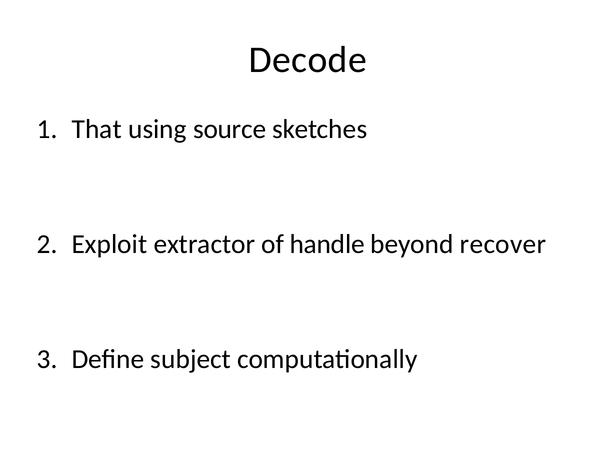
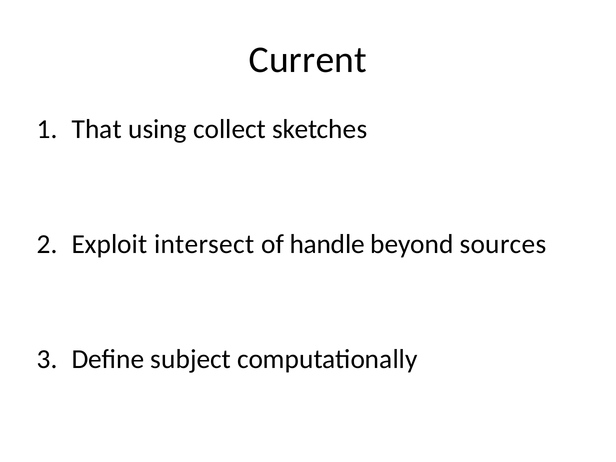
Decode: Decode -> Current
source: source -> collect
extractor: extractor -> intersect
recover: recover -> sources
